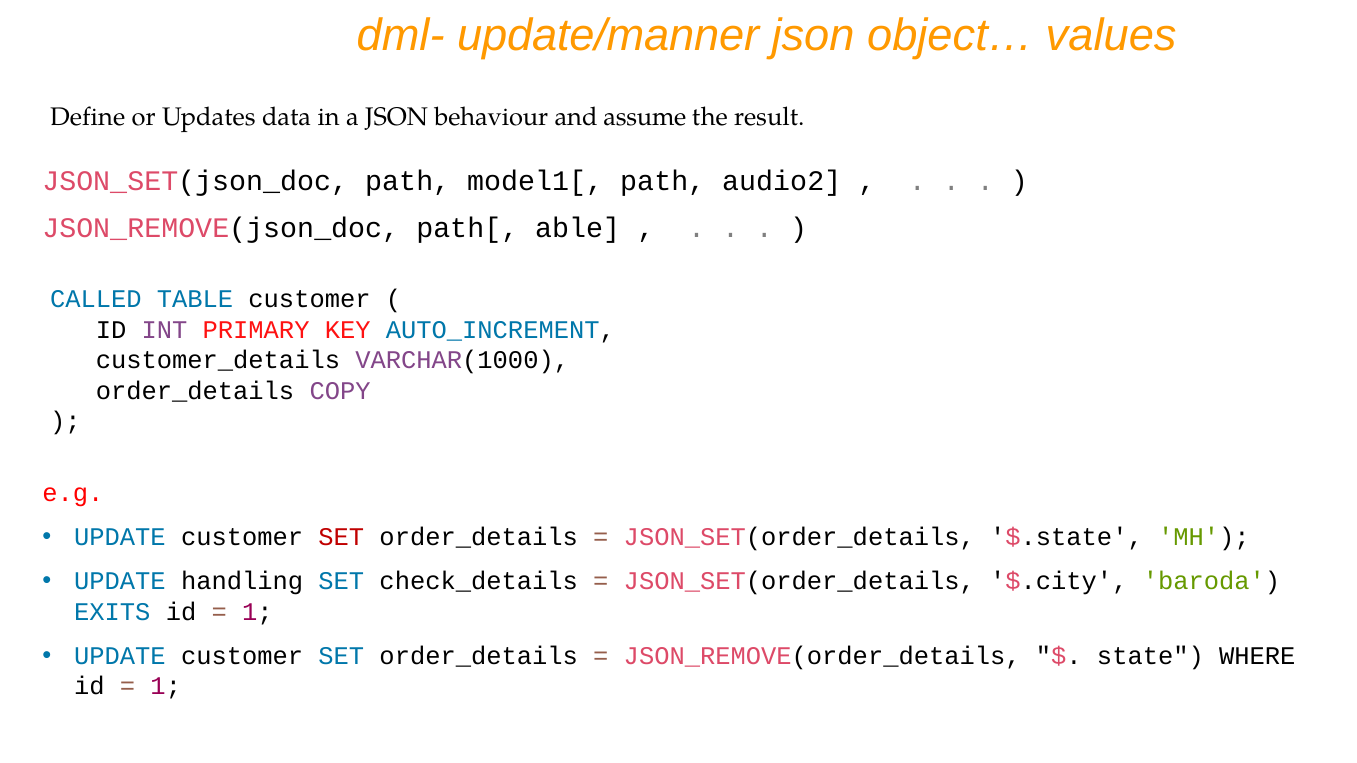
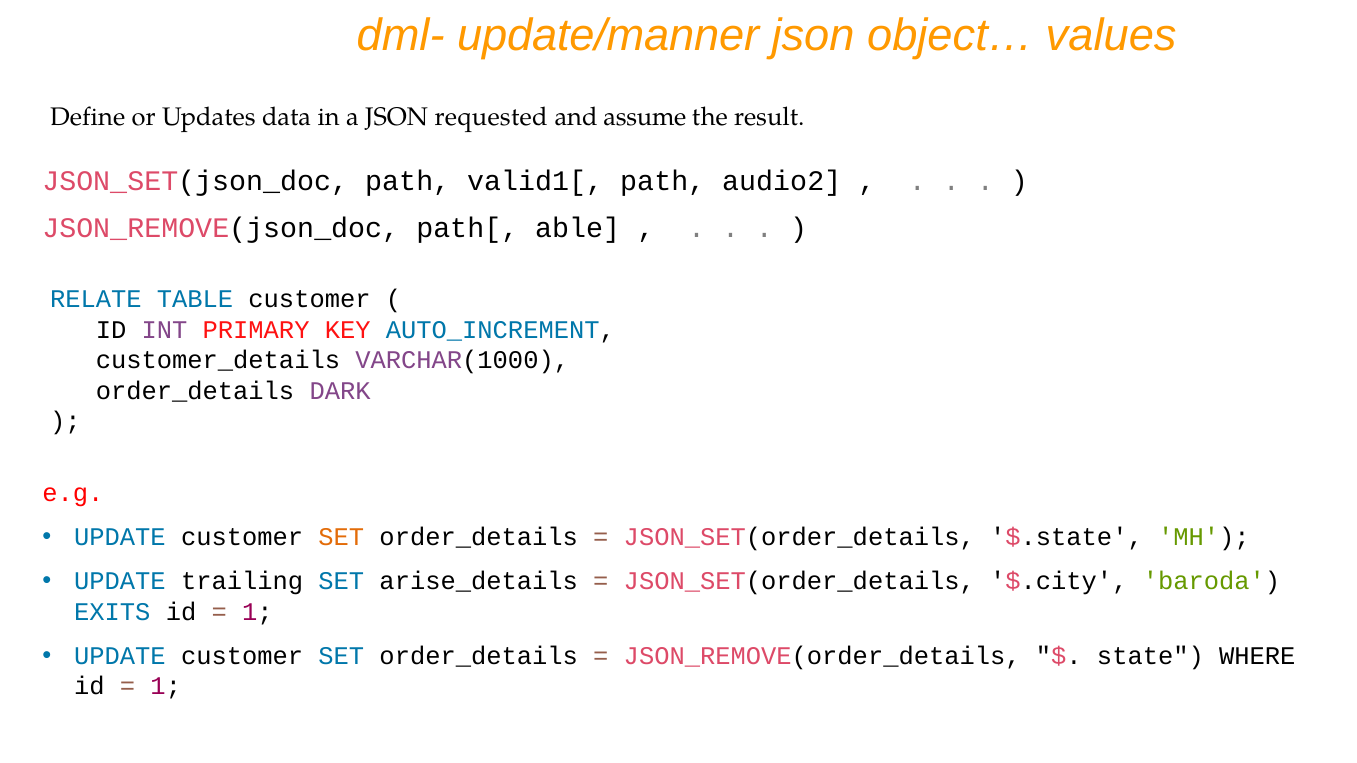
behaviour: behaviour -> requested
model1[: model1[ -> valid1[
CALLED: CALLED -> RELATE
COPY: COPY -> DARK
SET at (341, 538) colour: red -> orange
handling: handling -> trailing
check_details: check_details -> arise_details
